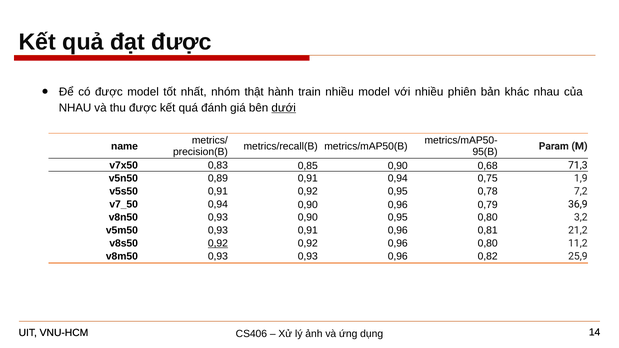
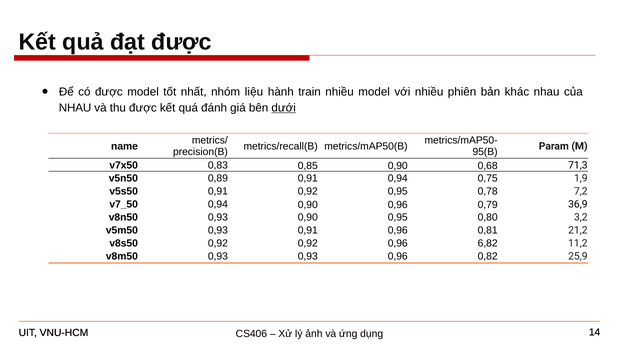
thật: thật -> liệu
0,92 at (218, 243) underline: present -> none
0,96 0,80: 0,80 -> 6,82
